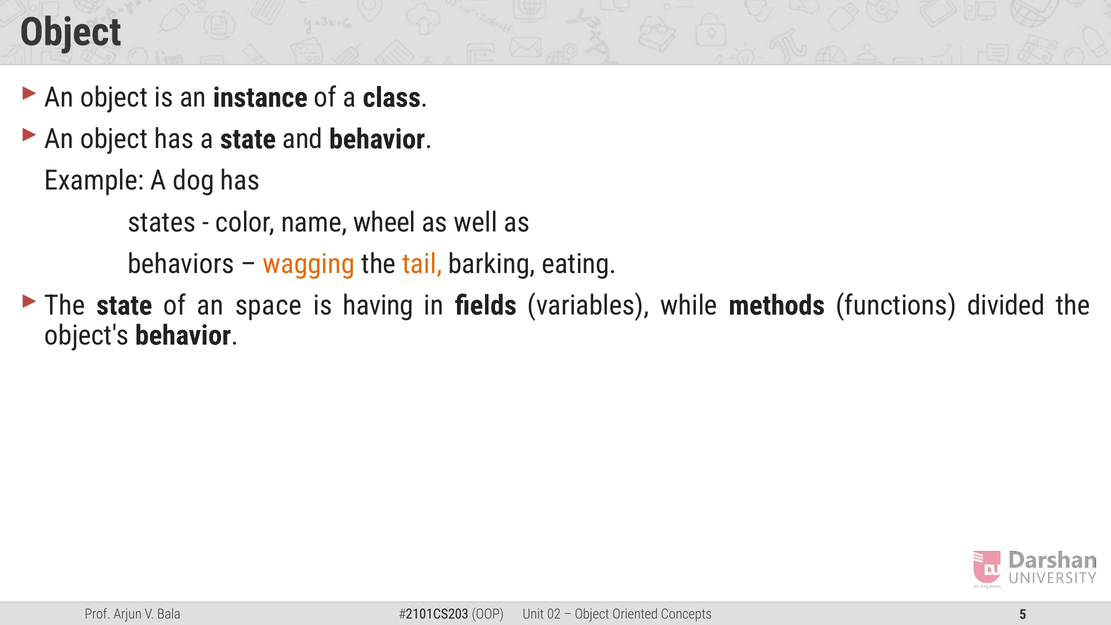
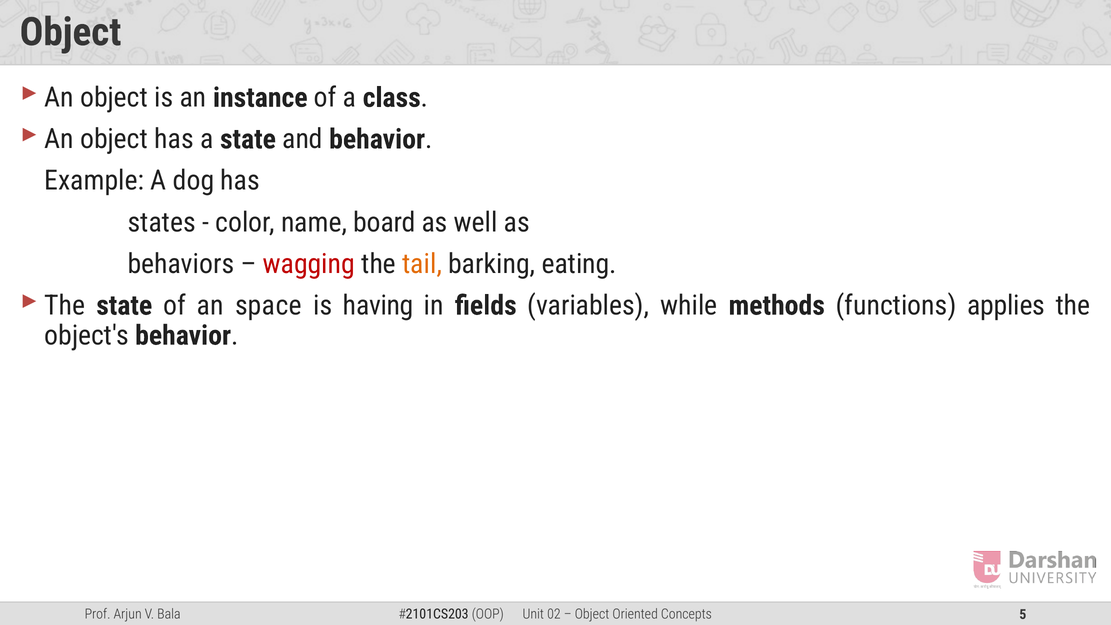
wheel: wheel -> board
wagging colour: orange -> red
divided: divided -> applies
